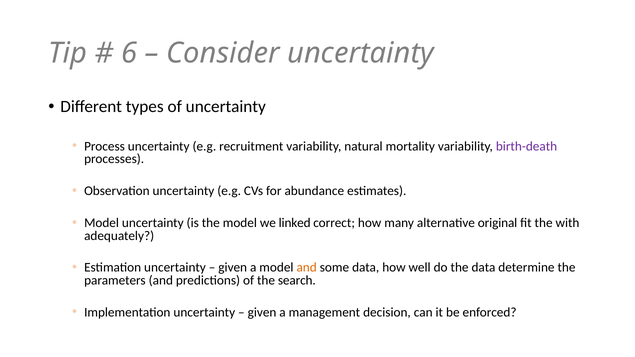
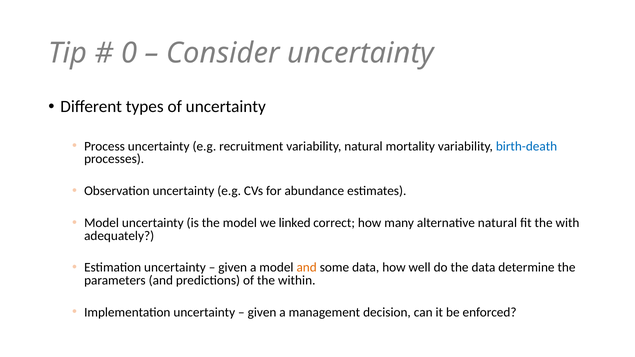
6: 6 -> 0
birth-death colour: purple -> blue
alternative original: original -> natural
search: search -> within
